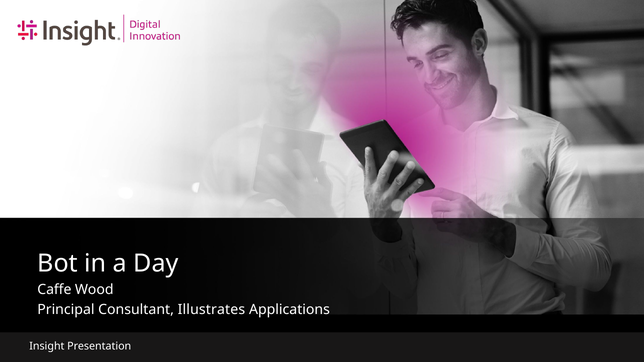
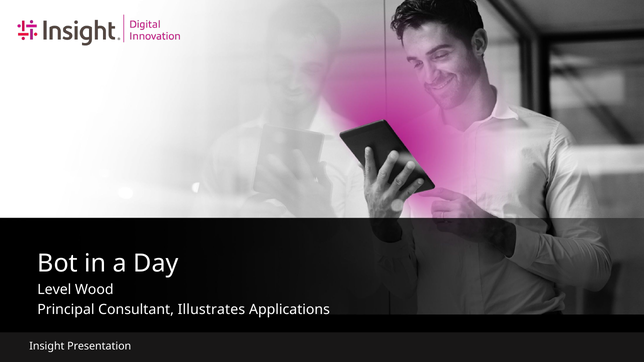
Caffe: Caffe -> Level
